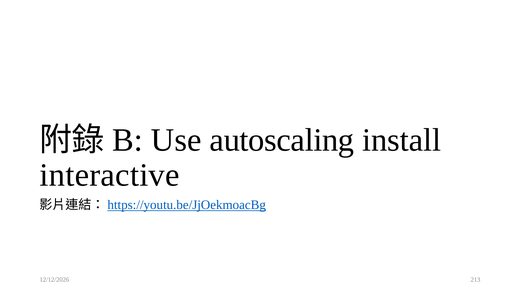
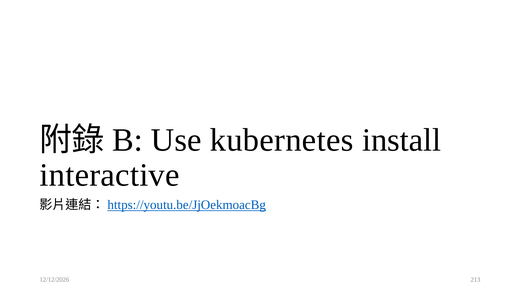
autoscaling: autoscaling -> kubernetes
